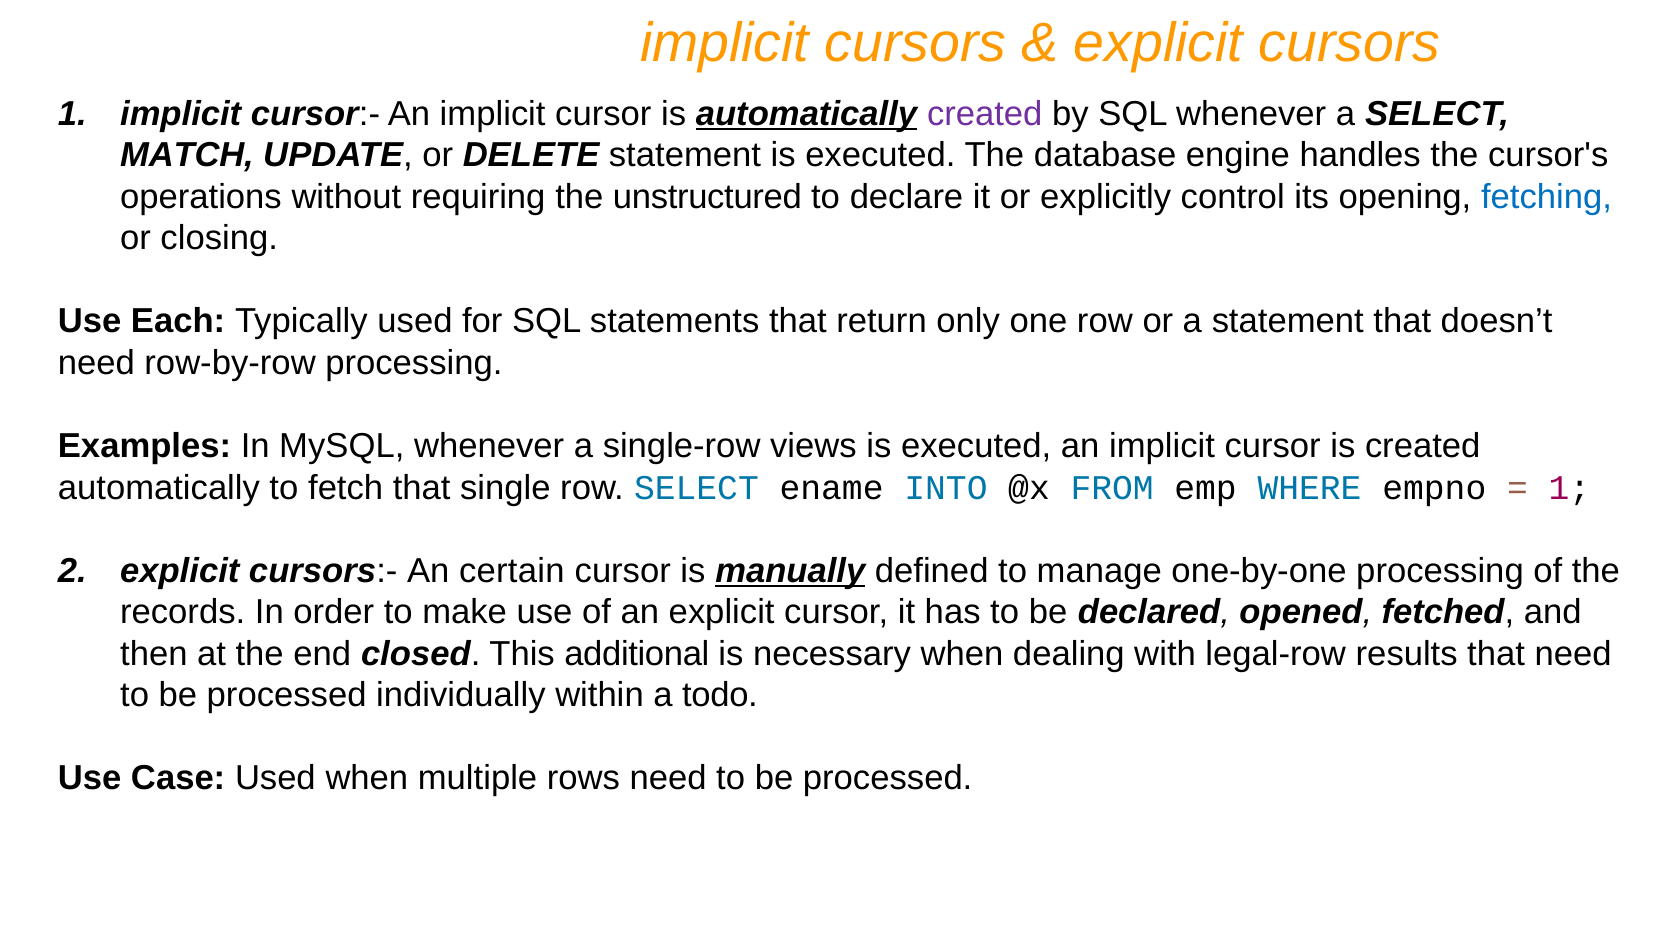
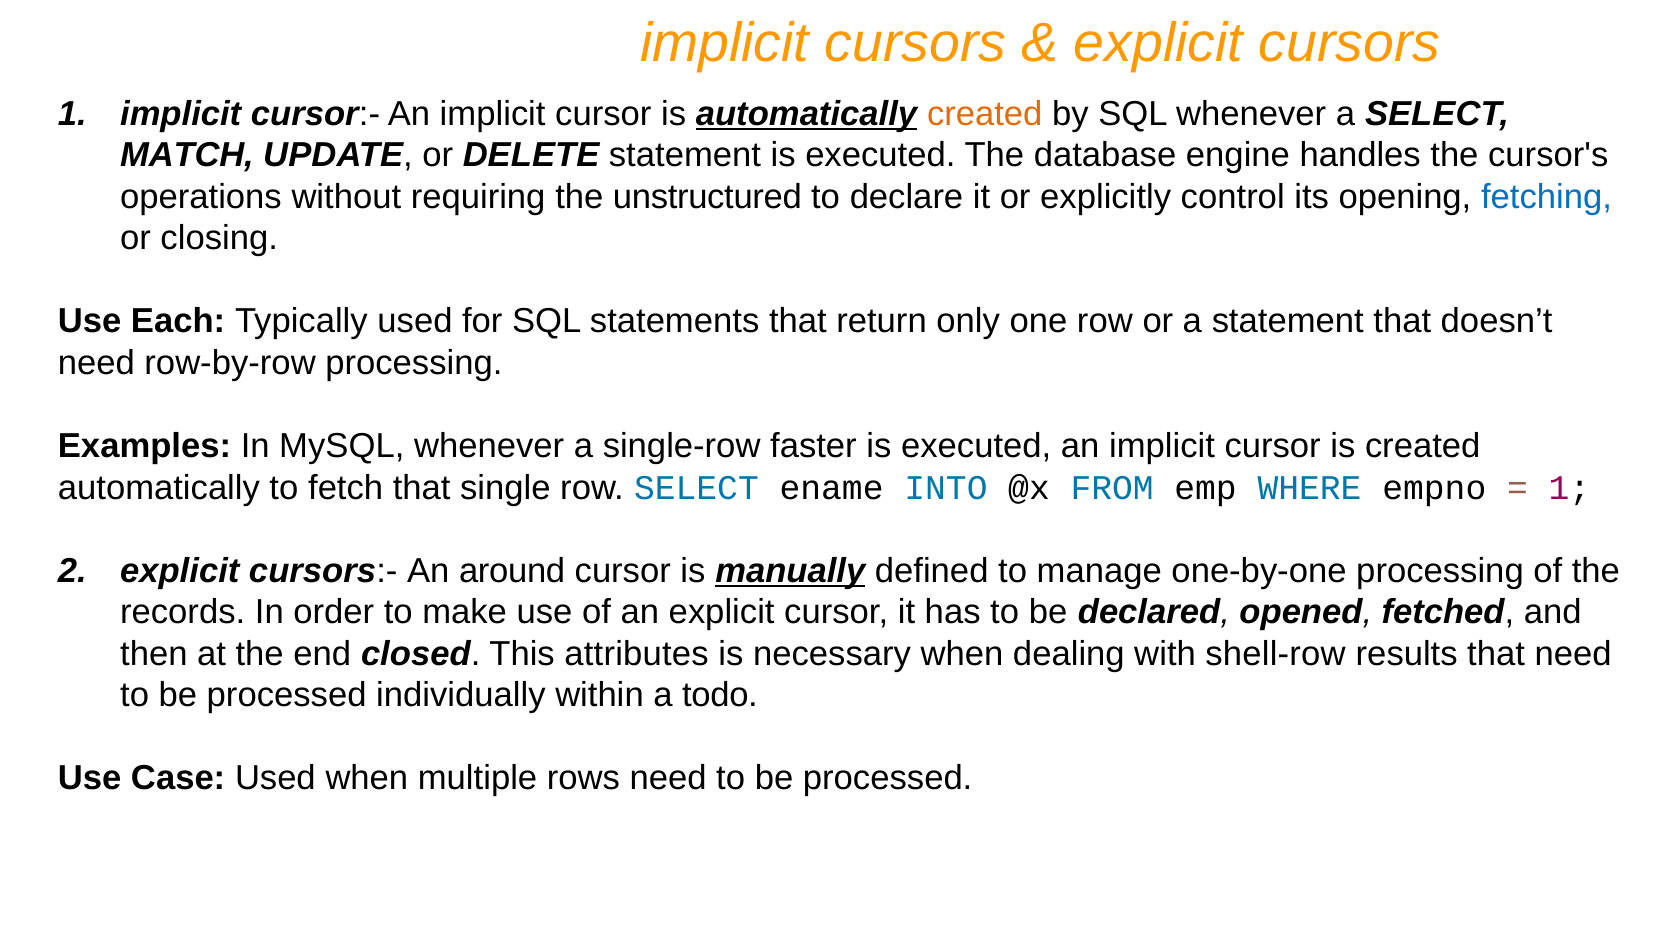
created at (985, 114) colour: purple -> orange
views: views -> faster
certain: certain -> around
additional: additional -> attributes
legal-row: legal-row -> shell-row
